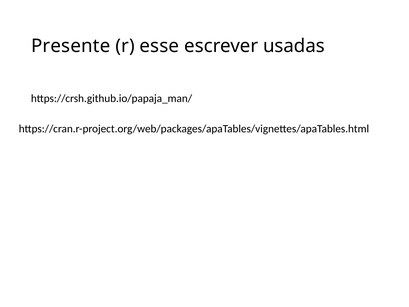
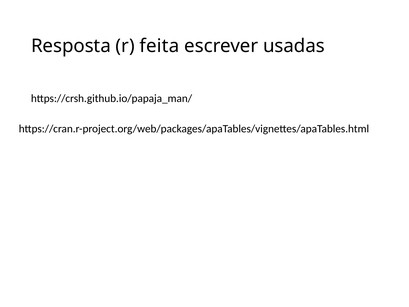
Presente: Presente -> Resposta
esse: esse -> feita
